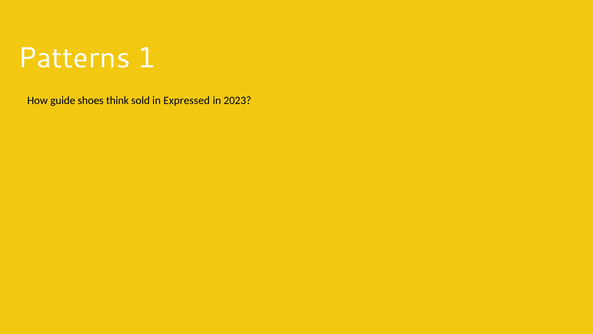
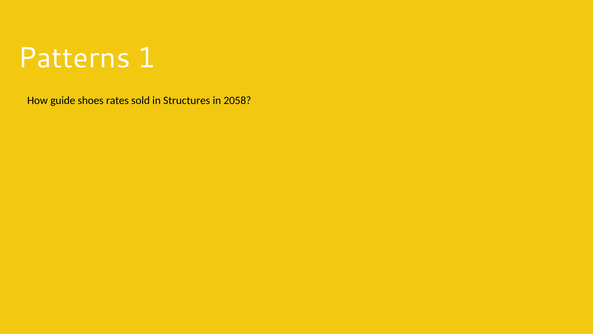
think: think -> rates
Expressed: Expressed -> Structures
2023: 2023 -> 2058
